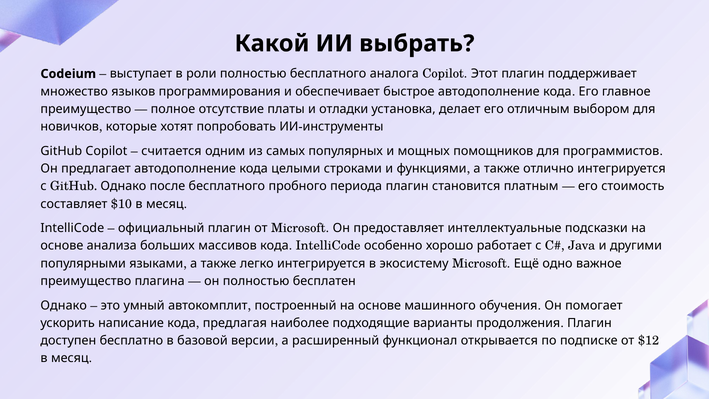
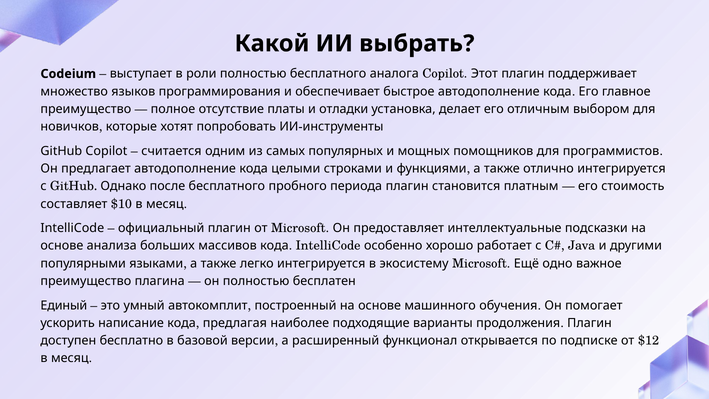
Однако at (64, 305): Однако -> Единый
